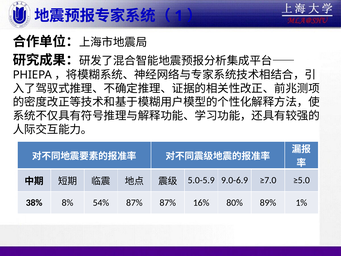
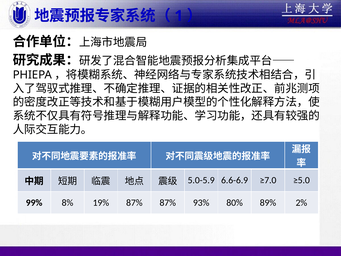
9.0-6.9: 9.0-6.9 -> 6.6-6.9
38%: 38% -> 99%
54%: 54% -> 19%
16%: 16% -> 93%
1%: 1% -> 2%
